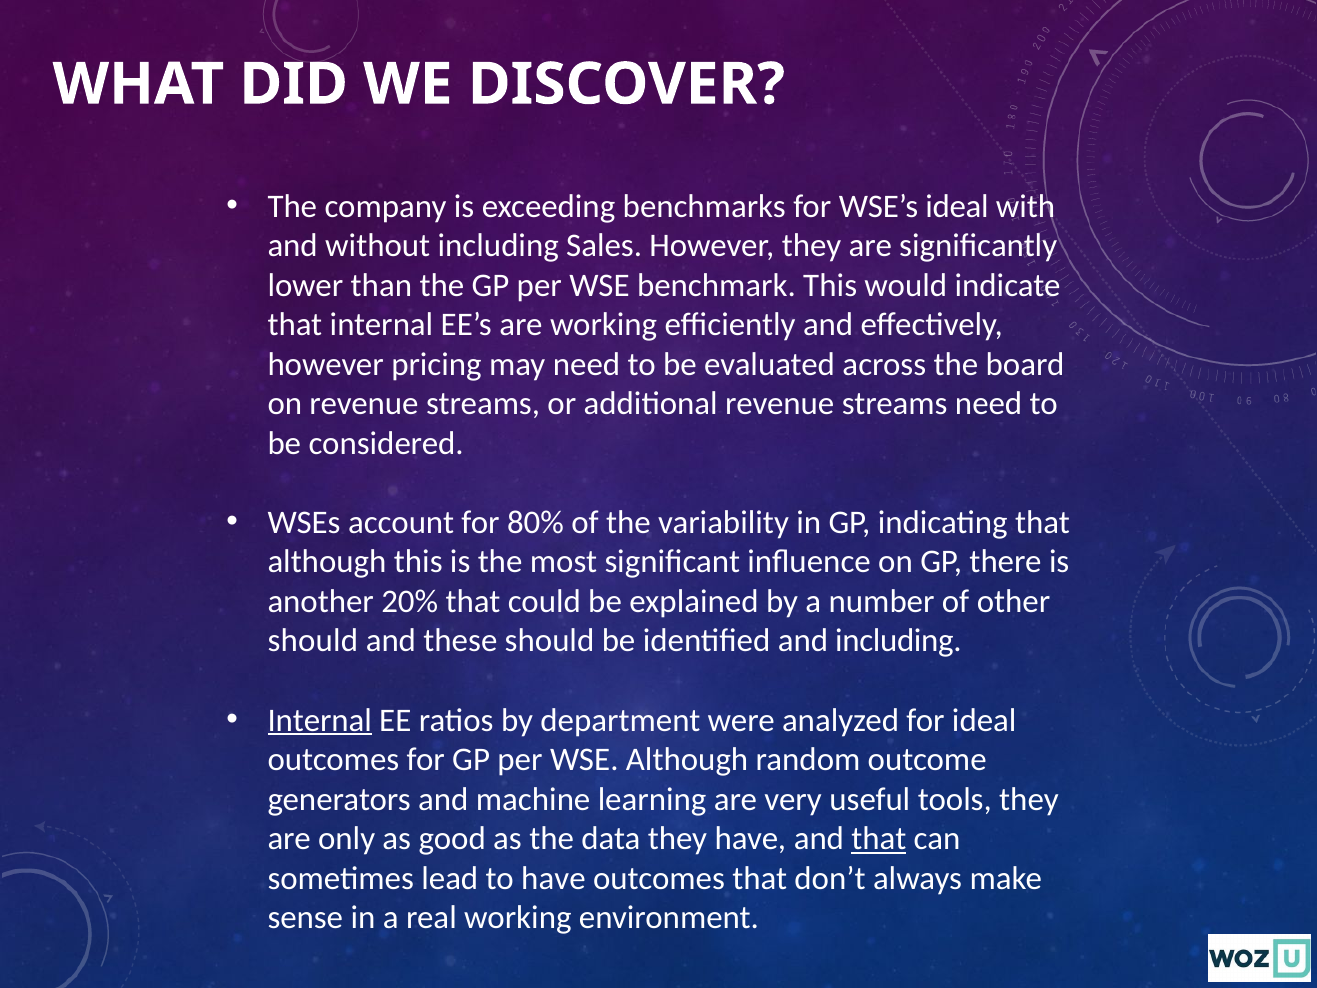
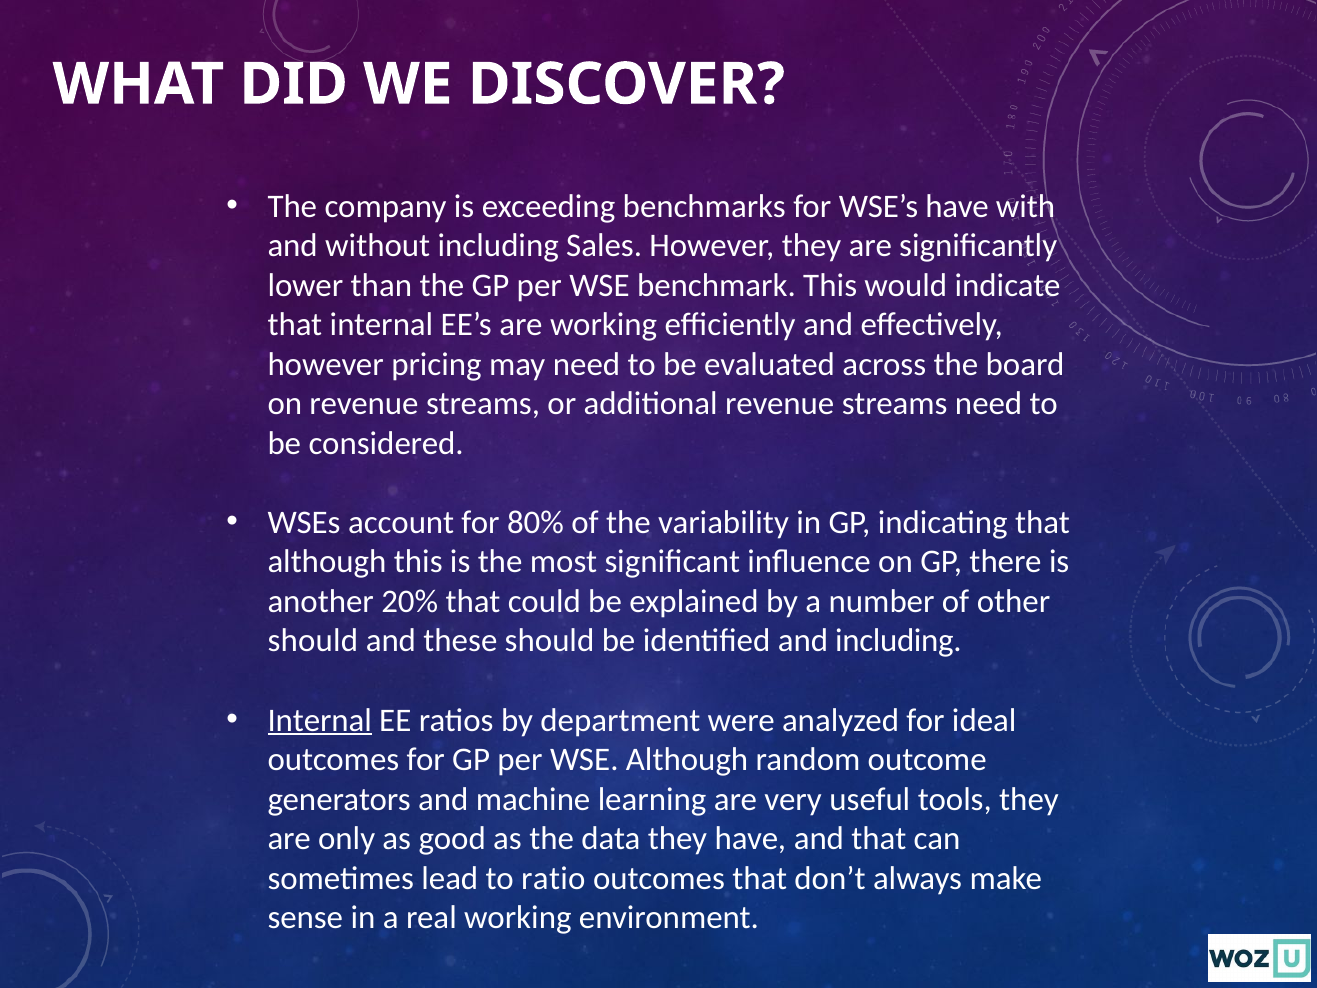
WSE’s ideal: ideal -> have
that at (879, 838) underline: present -> none
to have: have -> ratio
